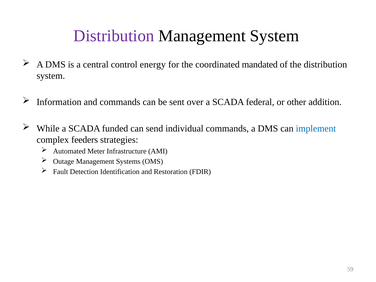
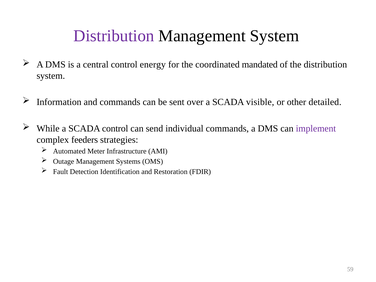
federal: federal -> visible
addition: addition -> detailed
SCADA funded: funded -> control
implement colour: blue -> purple
